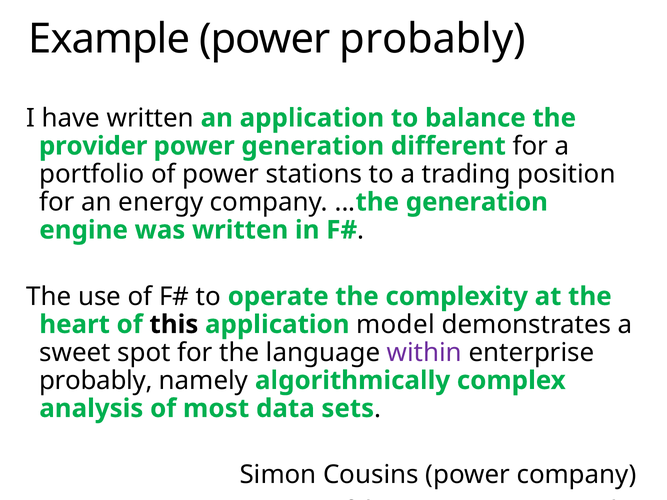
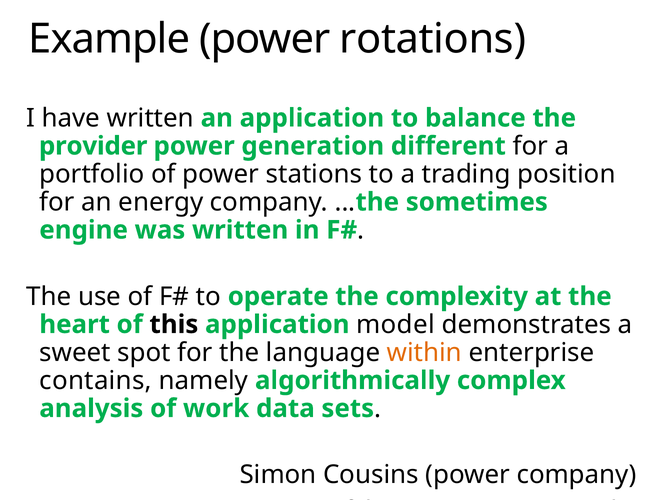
power probably: probably -> rotations
the generation: generation -> sometimes
within colour: purple -> orange
probably at (96, 381): probably -> contains
most: most -> work
